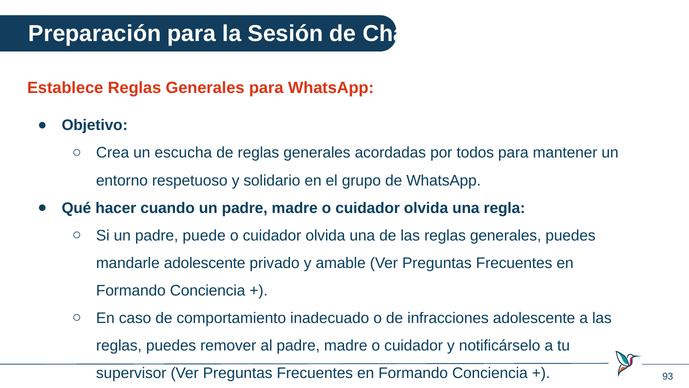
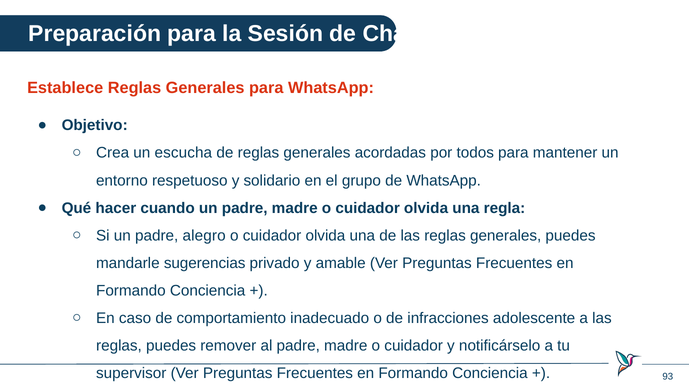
puede: puede -> alegro
mandarle adolescente: adolescente -> sugerencias
